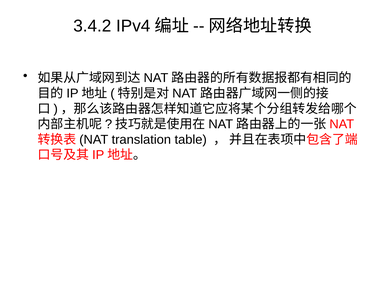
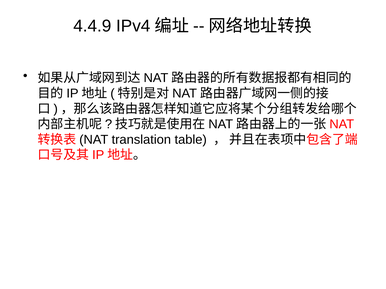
3.4.2: 3.4.2 -> 4.4.9
